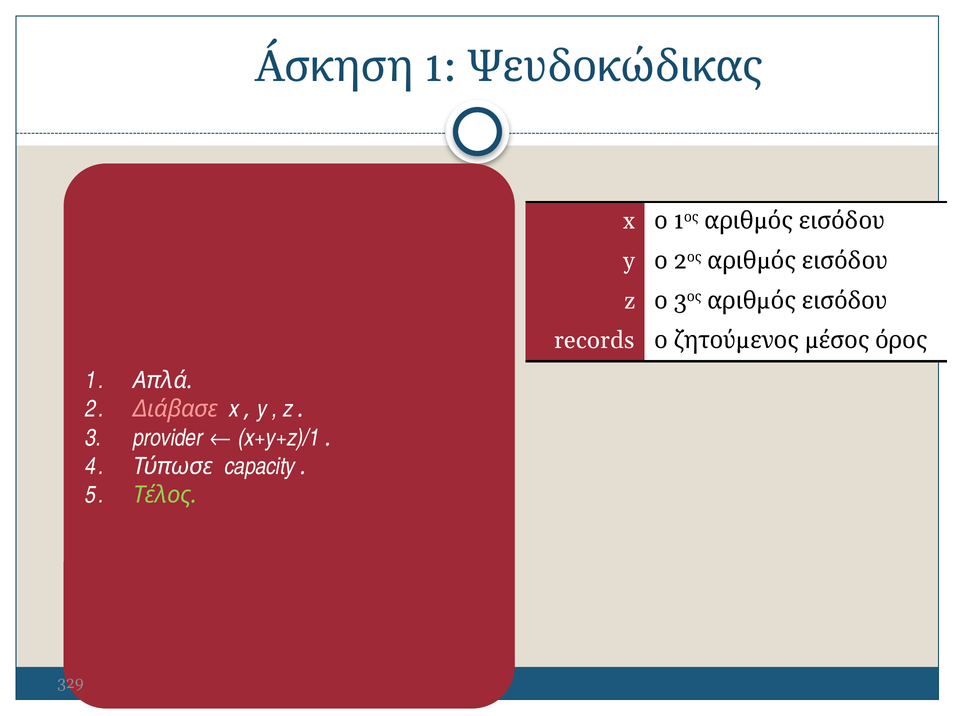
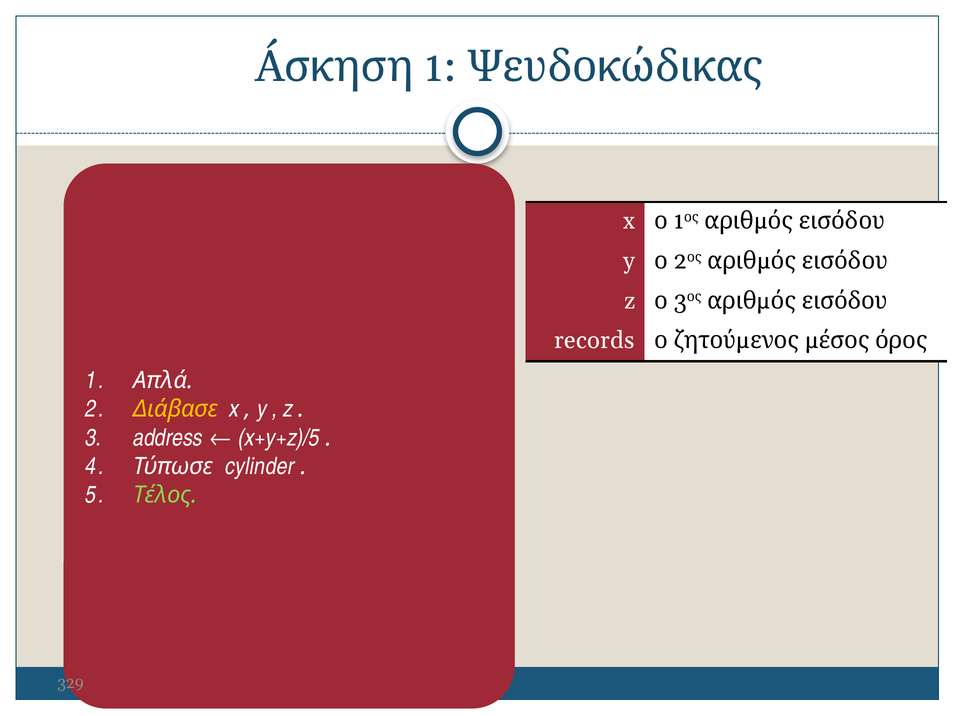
Διάβασε colour: pink -> yellow
provider: provider -> address
x+y+z)/1: x+y+z)/1 -> x+y+z)/5
capacity: capacity -> cylinder
